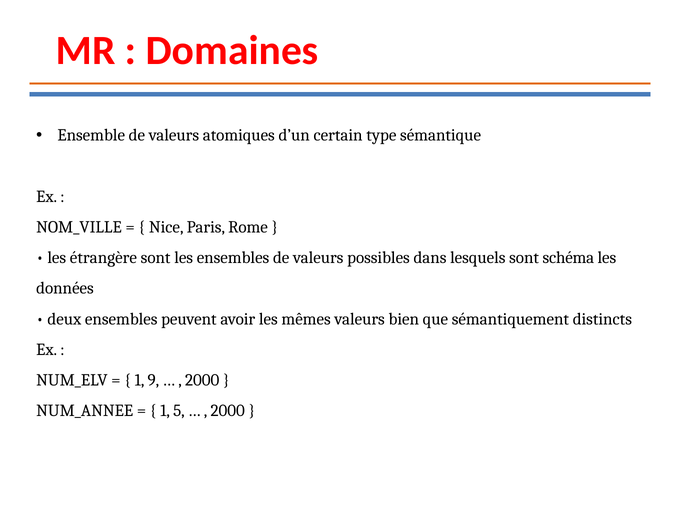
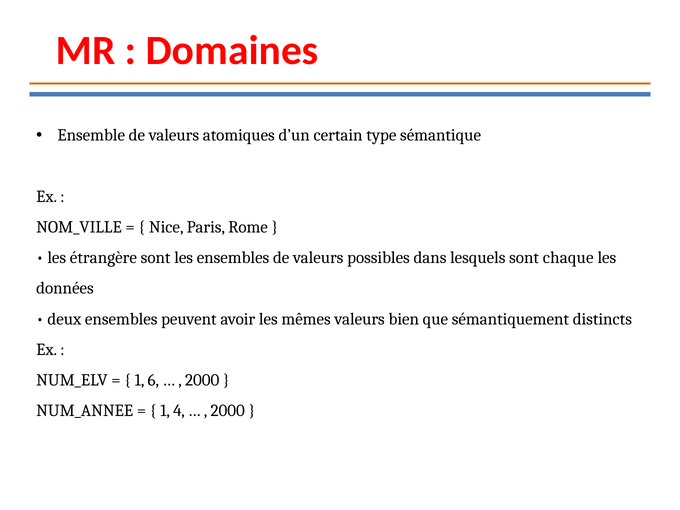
schéma: schéma -> chaque
9: 9 -> 6
5: 5 -> 4
